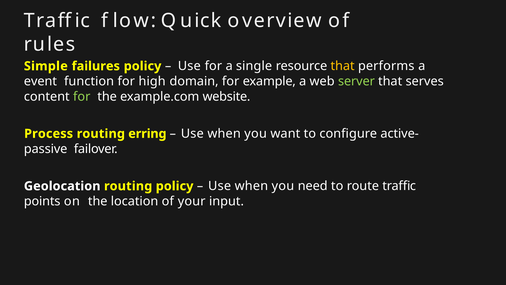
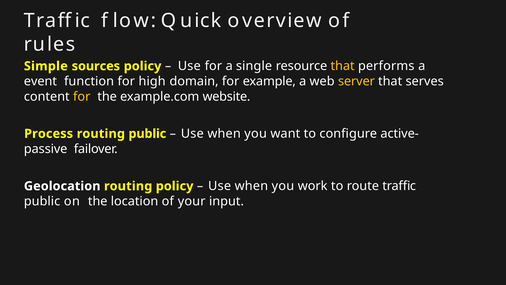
failures: failures -> sources
server colour: light green -> yellow
for at (82, 96) colour: light green -> yellow
routing erring: erring -> public
need: need -> work
points at (42, 201): points -> public
